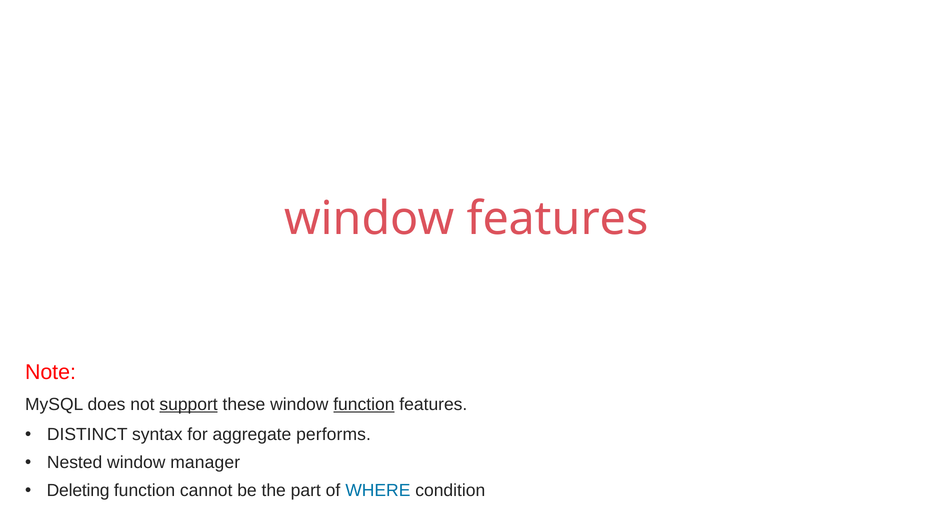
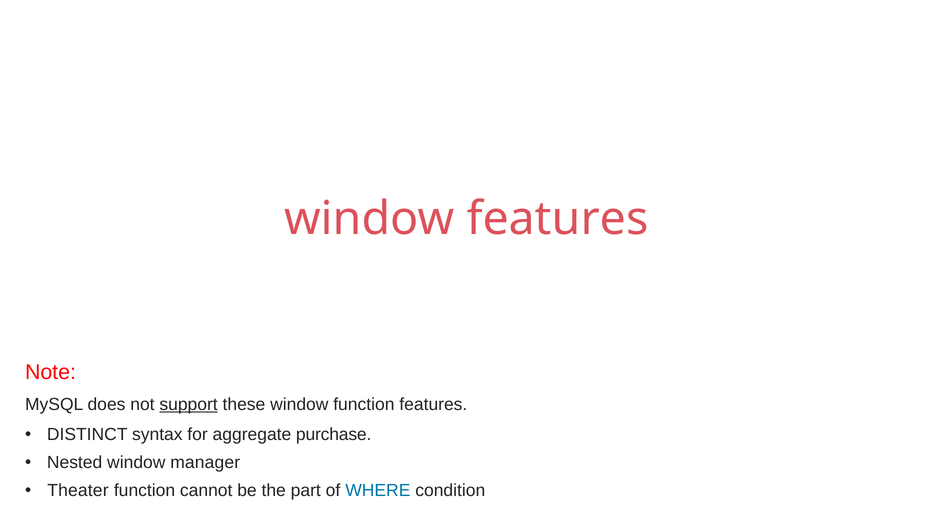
function at (364, 404) underline: present -> none
performs: performs -> purchase
Deleting: Deleting -> Theater
